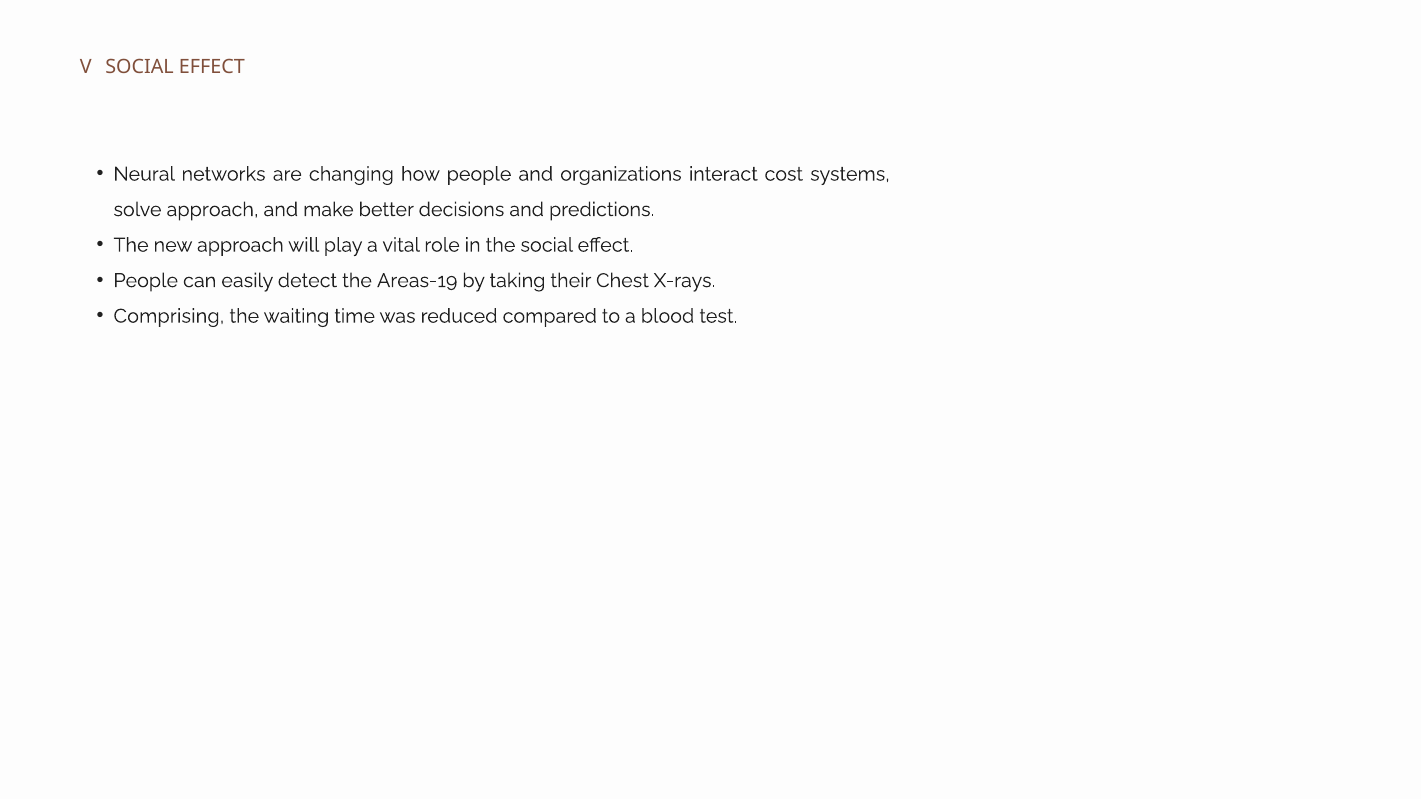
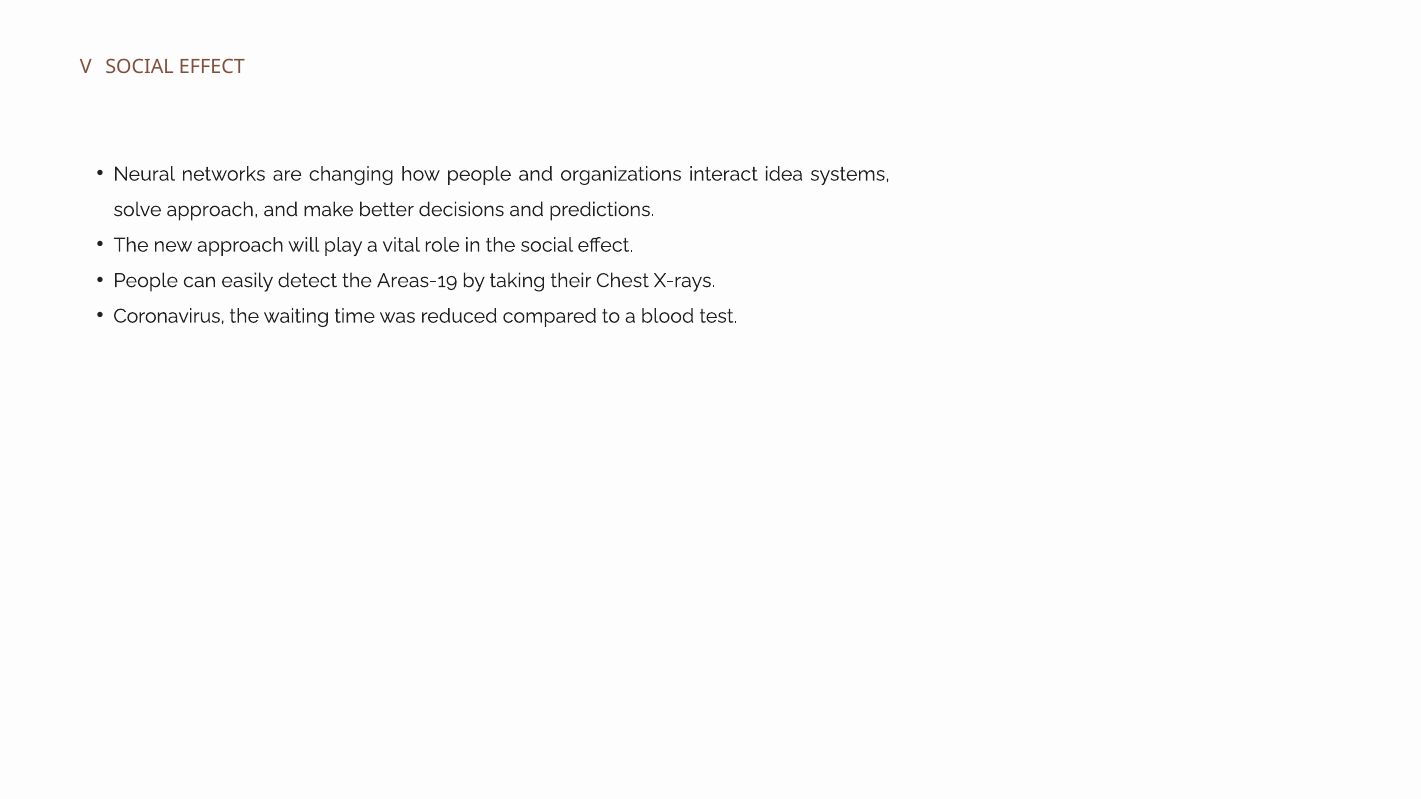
cost: cost -> idea
Comprising: Comprising -> Coronavirus
